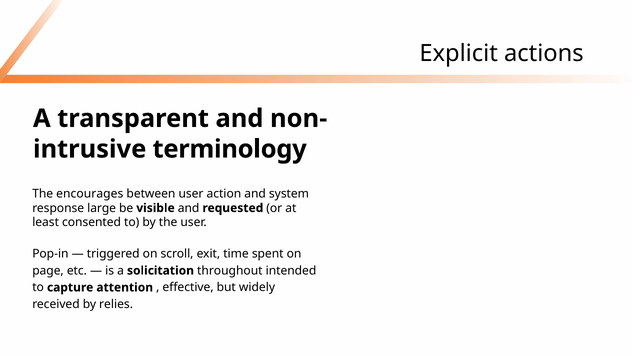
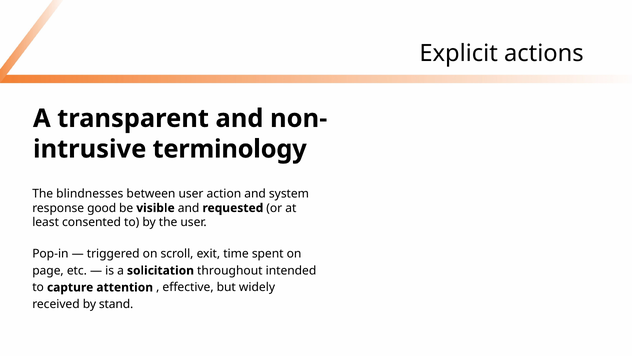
encourages: encourages -> blindnesses
large: large -> good
relies: relies -> stand
